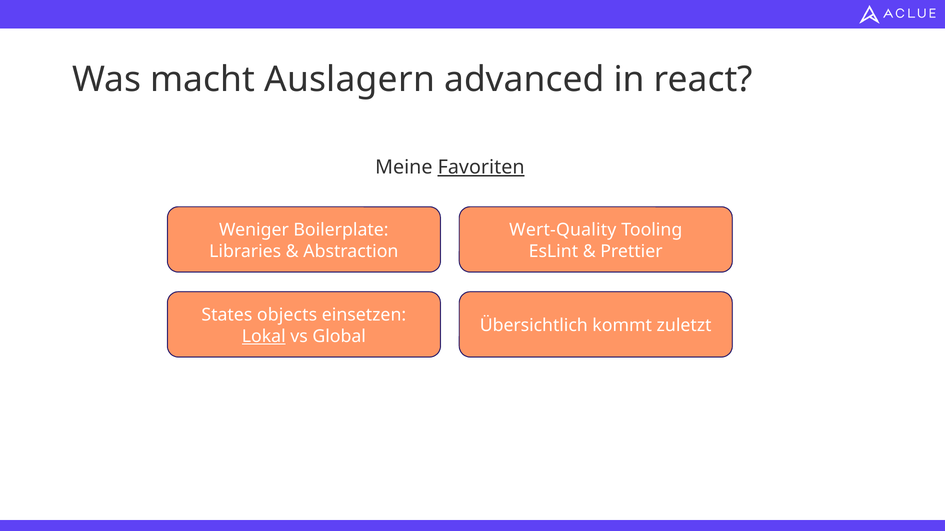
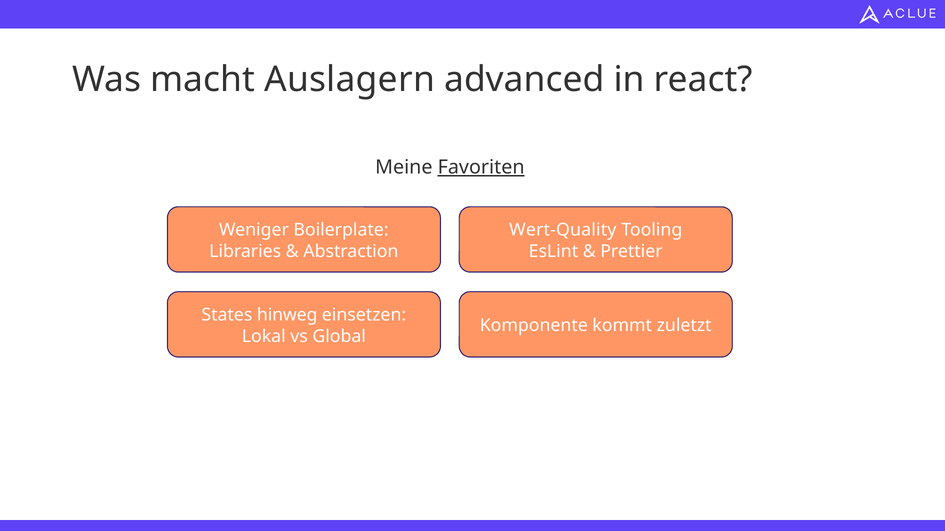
objects: objects -> hinweg
Übersichtlich: Übersichtlich -> Komponente
Lokal underline: present -> none
